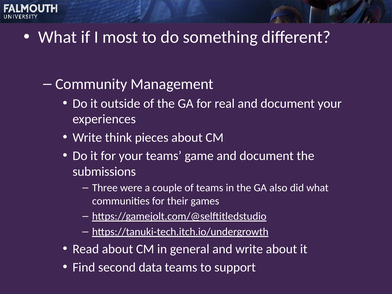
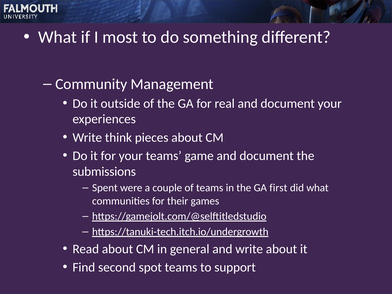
Three: Three -> Spent
also: also -> first
data: data -> spot
